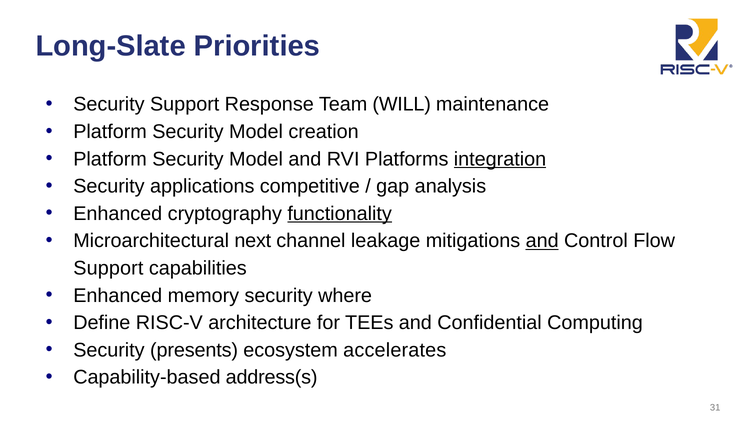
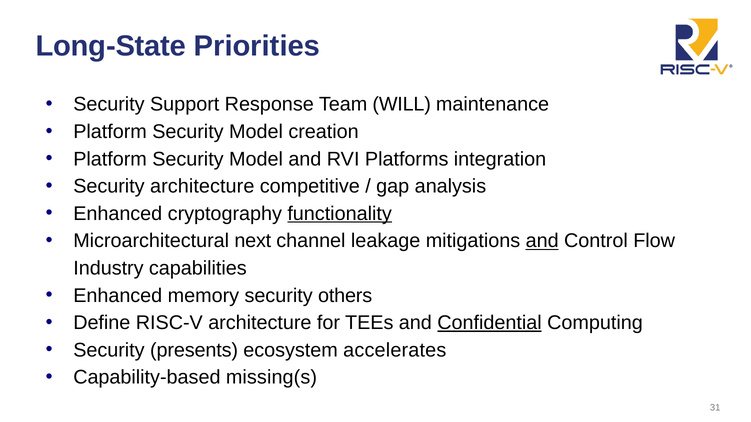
Long-Slate: Long-Slate -> Long-State
integration underline: present -> none
Security applications: applications -> architecture
Support at (108, 268): Support -> Industry
where: where -> others
Confidential underline: none -> present
address(s: address(s -> missing(s
